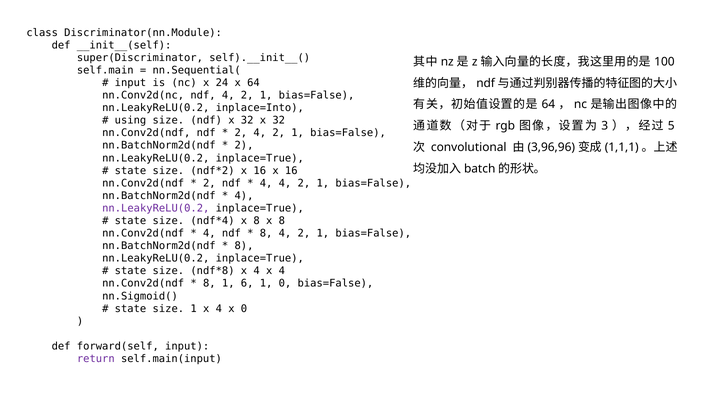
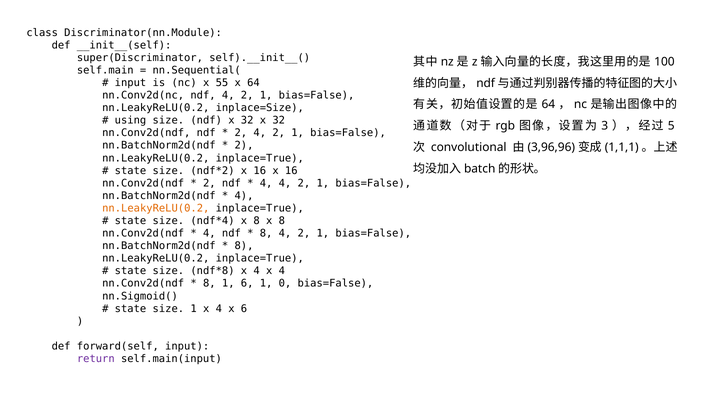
24: 24 -> 55
inplace=Into: inplace=Into -> inplace=Size
nn.LeakyReLU(0.2 at (156, 208) colour: purple -> orange
x 0: 0 -> 6
